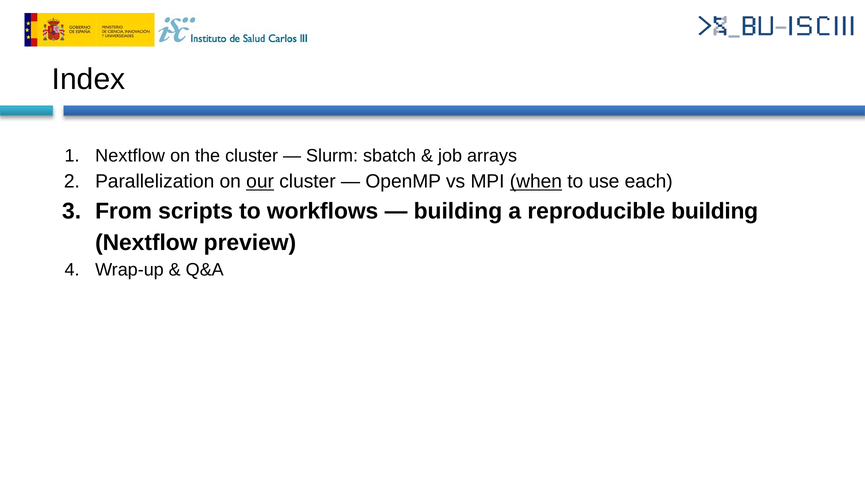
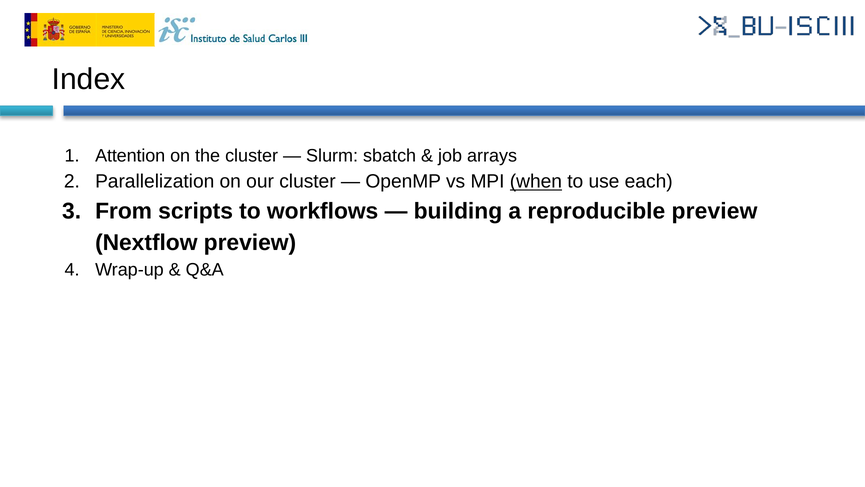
Nextflow at (130, 156): Nextflow -> Attention
our underline: present -> none
reproducible building: building -> preview
